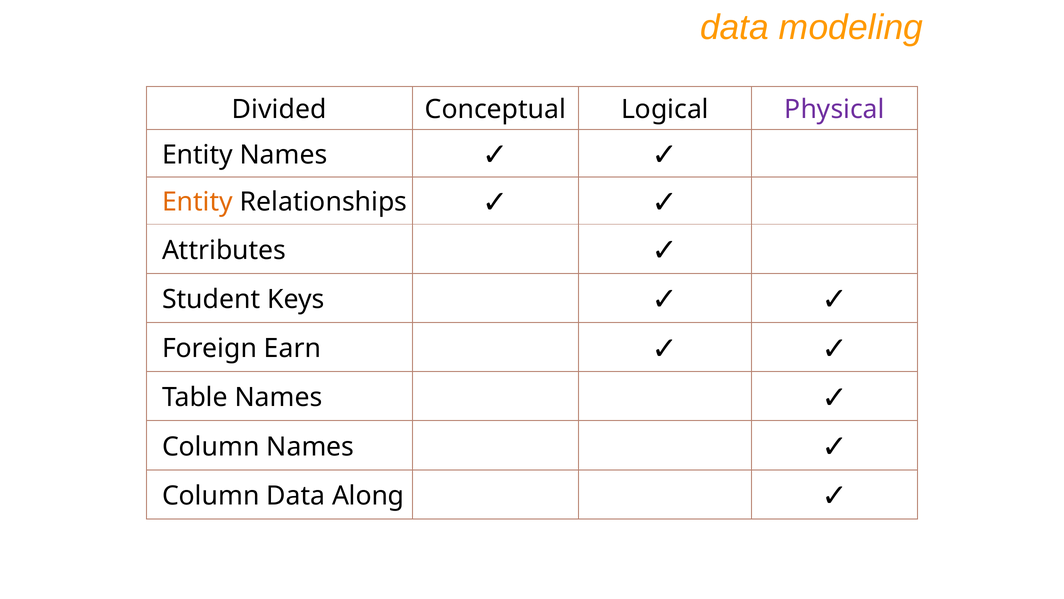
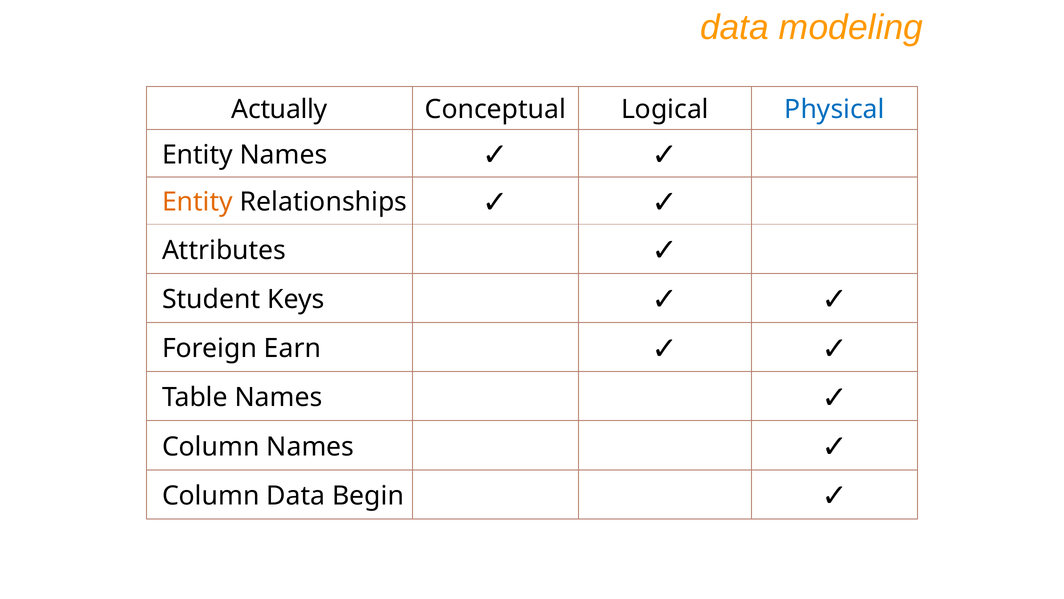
Divided: Divided -> Actually
Physical colour: purple -> blue
Along: Along -> Begin
